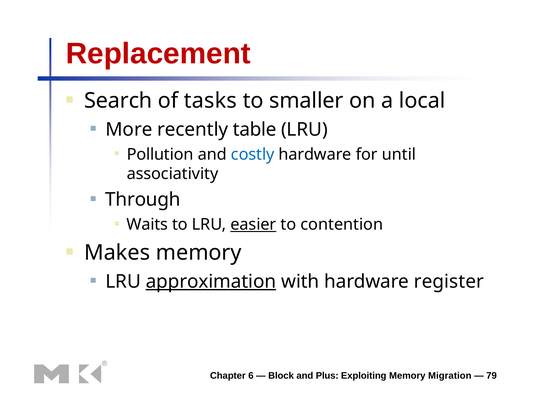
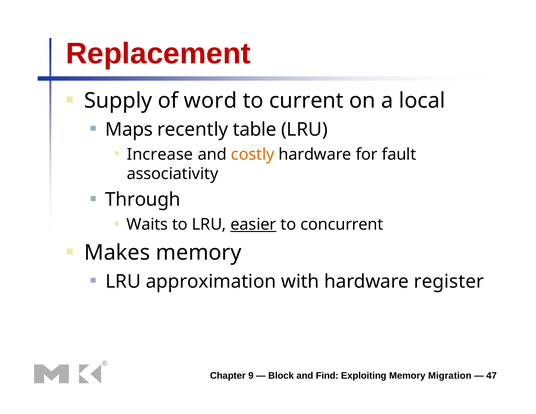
Search: Search -> Supply
tasks: tasks -> word
smaller: smaller -> current
More: More -> Maps
Pollution: Pollution -> Increase
costly colour: blue -> orange
until: until -> fault
contention: contention -> concurrent
approximation underline: present -> none
6: 6 -> 9
Plus: Plus -> Find
79: 79 -> 47
